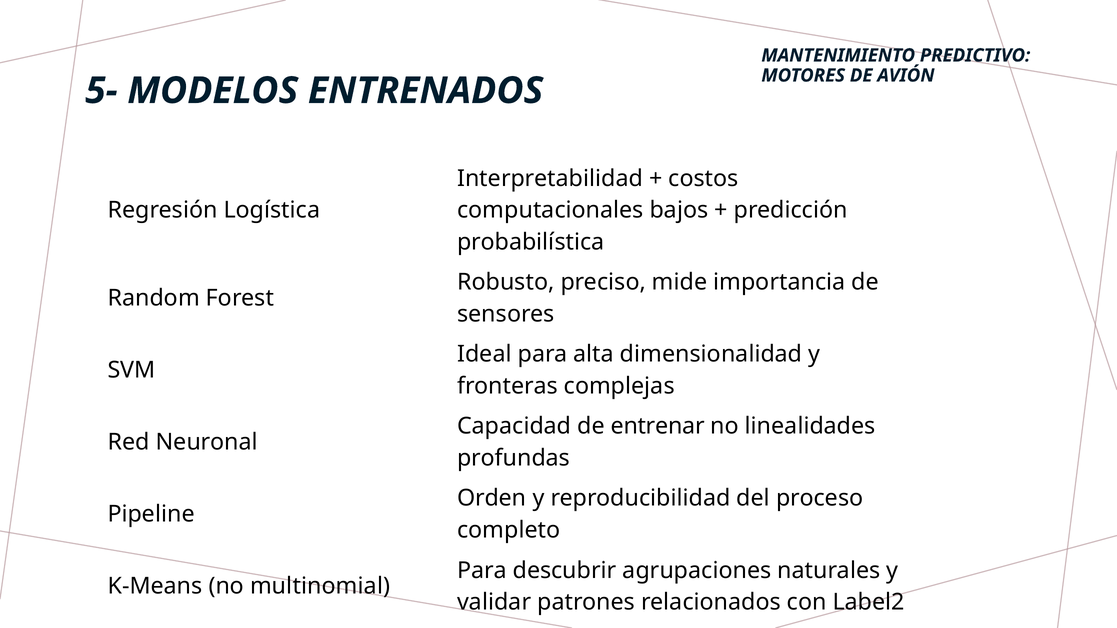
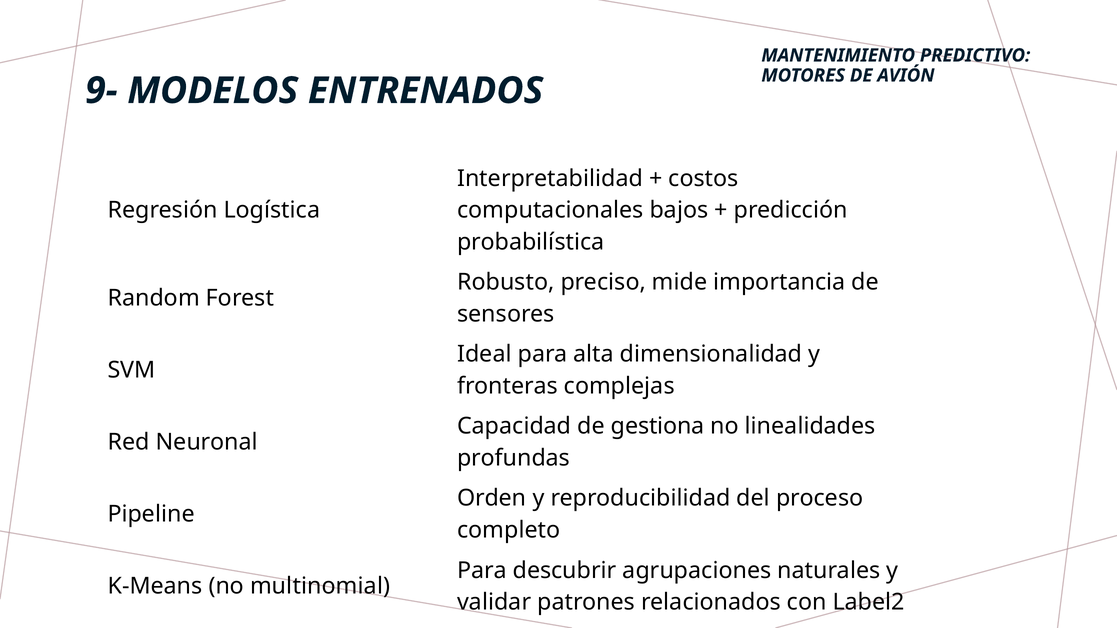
5-: 5- -> 9-
entrenar: entrenar -> gestiona
